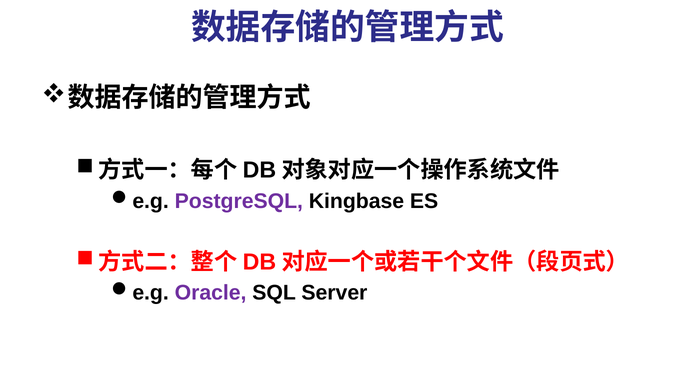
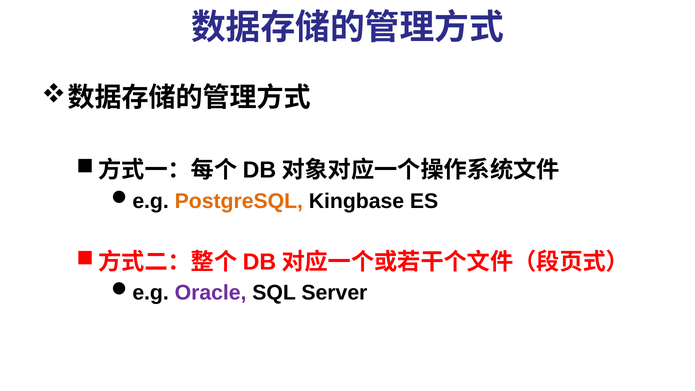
PostgreSQL colour: purple -> orange
